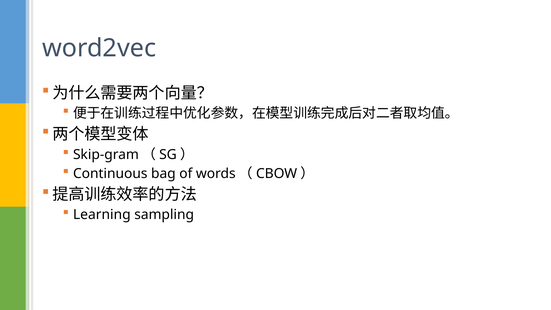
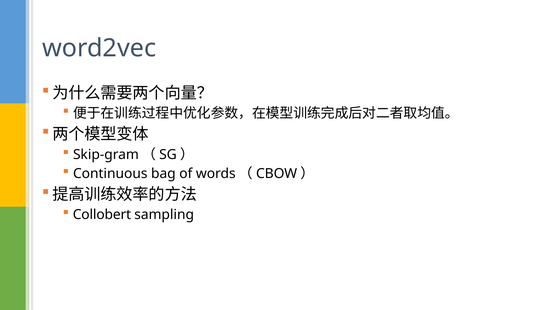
Learning: Learning -> Collobert
